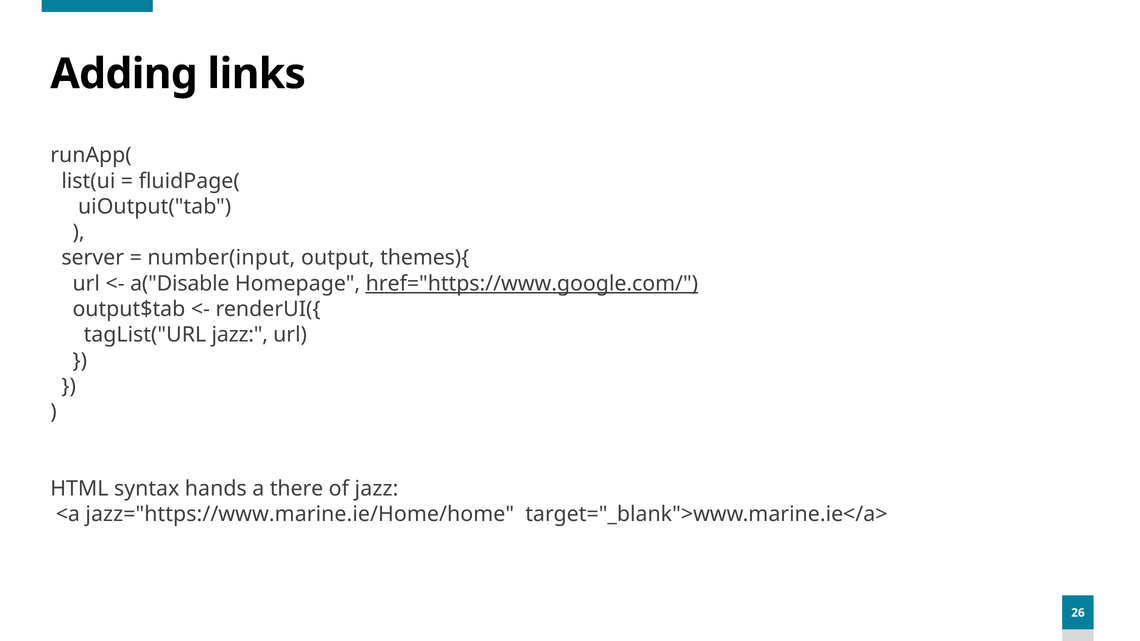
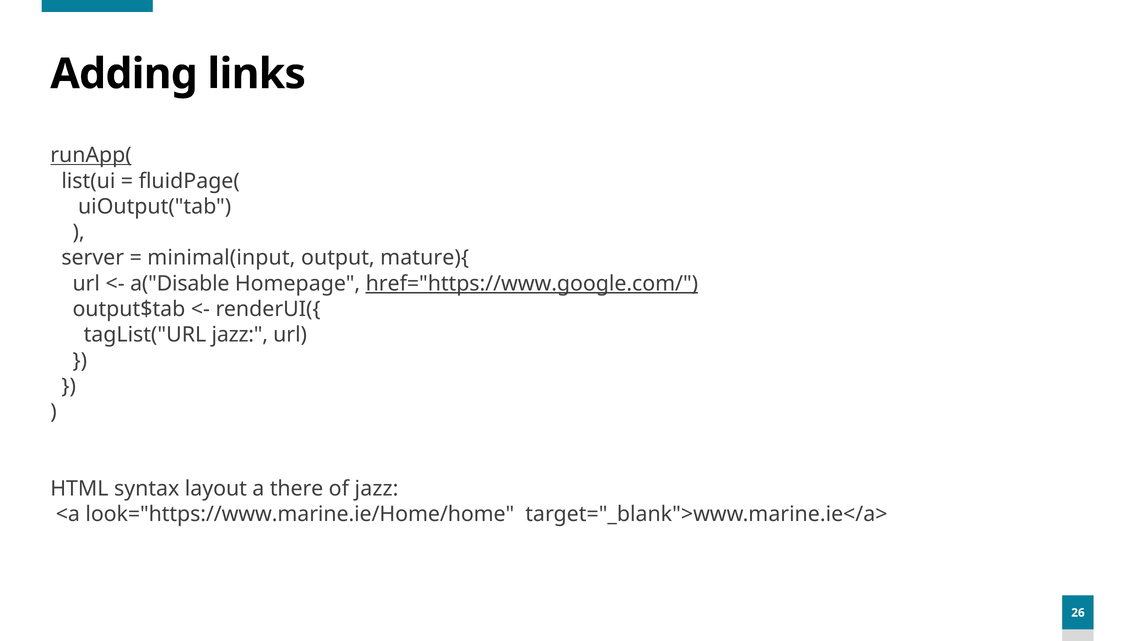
runApp( underline: none -> present
number(input: number(input -> minimal(input
themes){: themes){ -> mature){
hands: hands -> layout
jazz="https://www.marine.ie/Home/home: jazz="https://www.marine.ie/Home/home -> look="https://www.marine.ie/Home/home
